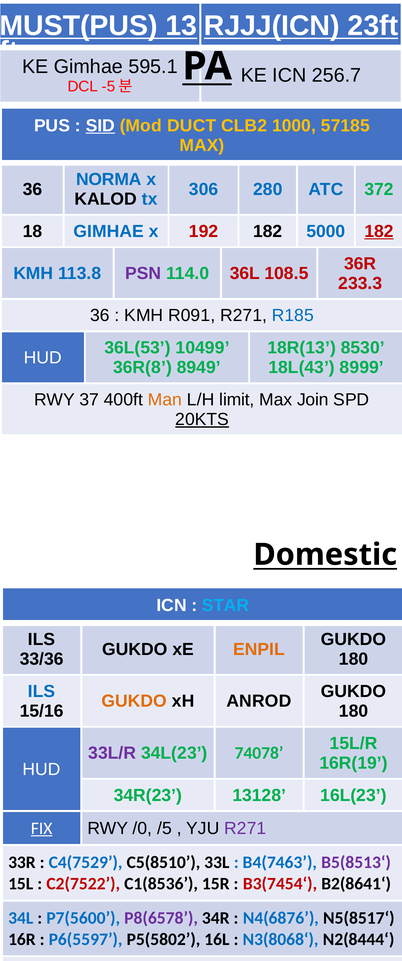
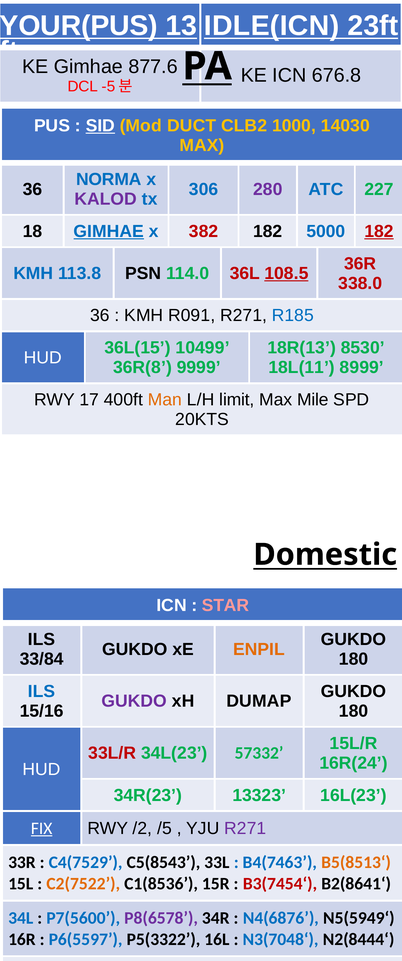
MUST(PUS: MUST(PUS -> YOUR(PUS
RJJJ(ICN: RJJJ(ICN -> IDLE(ICN
595.1: 595.1 -> 877.6
256.7: 256.7 -> 676.8
57185: 57185 -> 14030
280 colour: blue -> purple
372: 372 -> 227
KALOD colour: black -> purple
GIMHAE at (109, 232) underline: none -> present
192: 192 -> 382
PSN colour: purple -> black
108.5 underline: none -> present
233.3: 233.3 -> 338.0
36L(53: 36L(53 -> 36L(15
8949: 8949 -> 9999
18L(43: 18L(43 -> 18L(11
37: 37 -> 17
Join: Join -> Mile
20KTS underline: present -> none
STAR colour: light blue -> pink
33/36: 33/36 -> 33/84
GUKDO at (134, 702) colour: orange -> purple
ANROD: ANROD -> DUMAP
33L/R colour: purple -> red
74078: 74078 -> 57332
16R(19: 16R(19 -> 16R(24
13128: 13128 -> 13323
/0: /0 -> /2
C5(8510: C5(8510 -> C5(8543
B5(8513‘ colour: purple -> orange
C2(7522 colour: red -> orange
N5(8517‘: N5(8517‘ -> N5(5949‘
P5(5802: P5(5802 -> P5(3322
N3(8068‘: N3(8068‘ -> N3(7048‘
